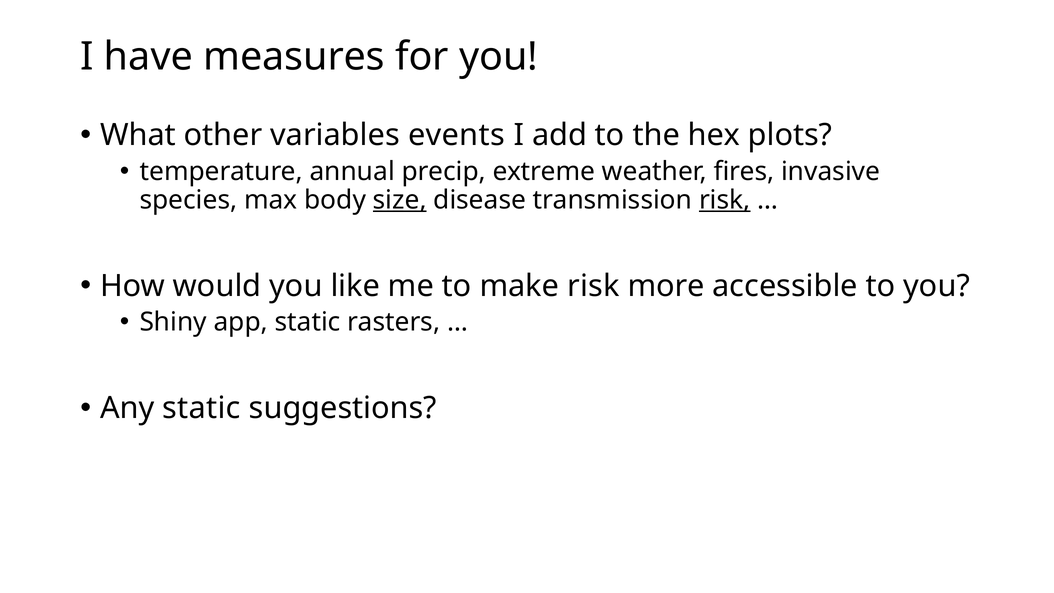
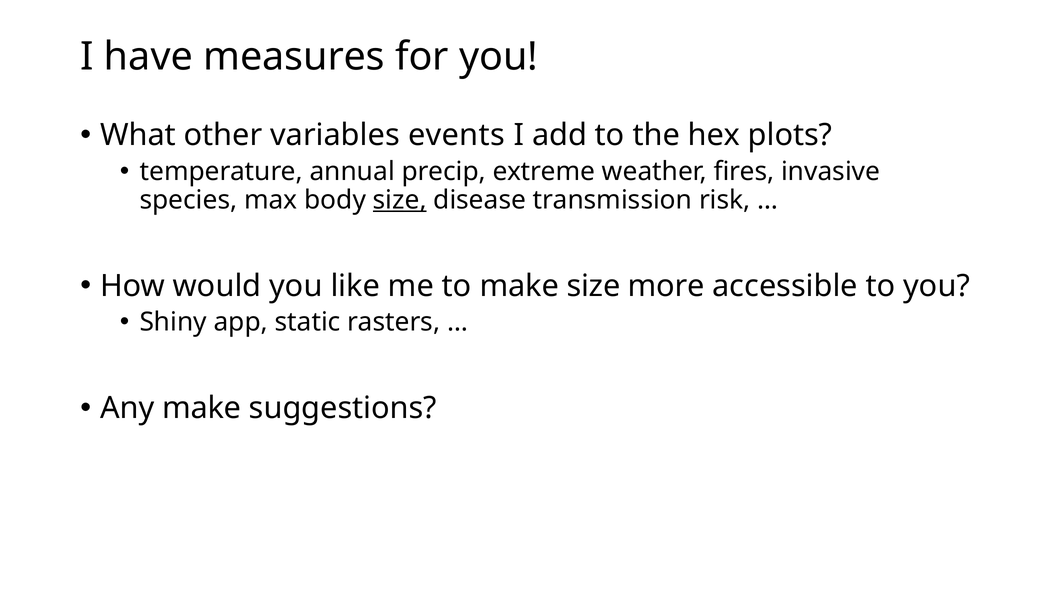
risk at (725, 200) underline: present -> none
make risk: risk -> size
Any static: static -> make
